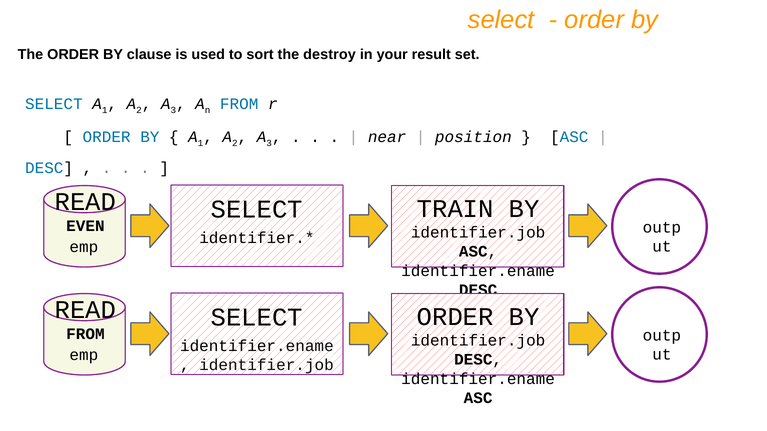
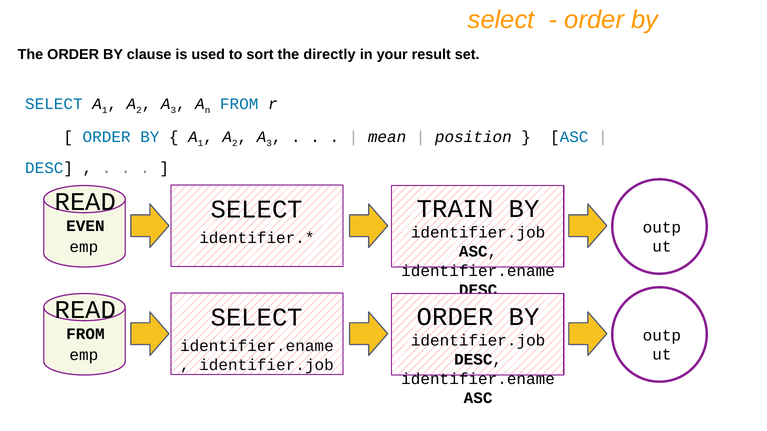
destroy: destroy -> directly
near: near -> mean
